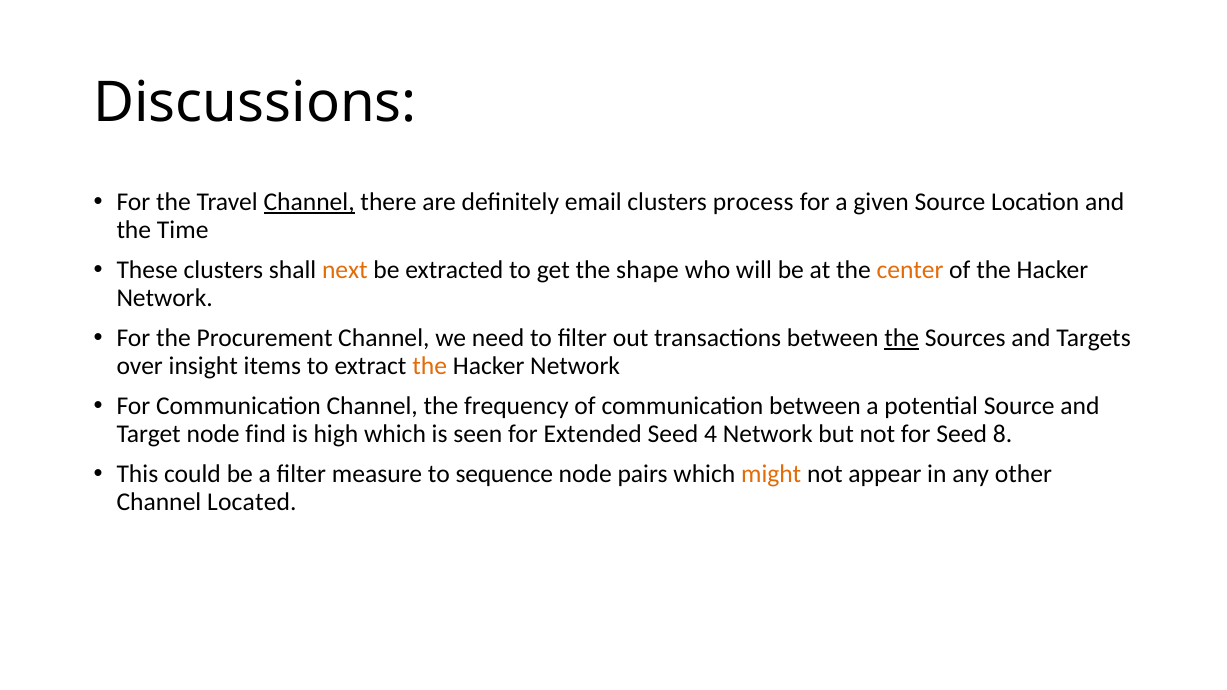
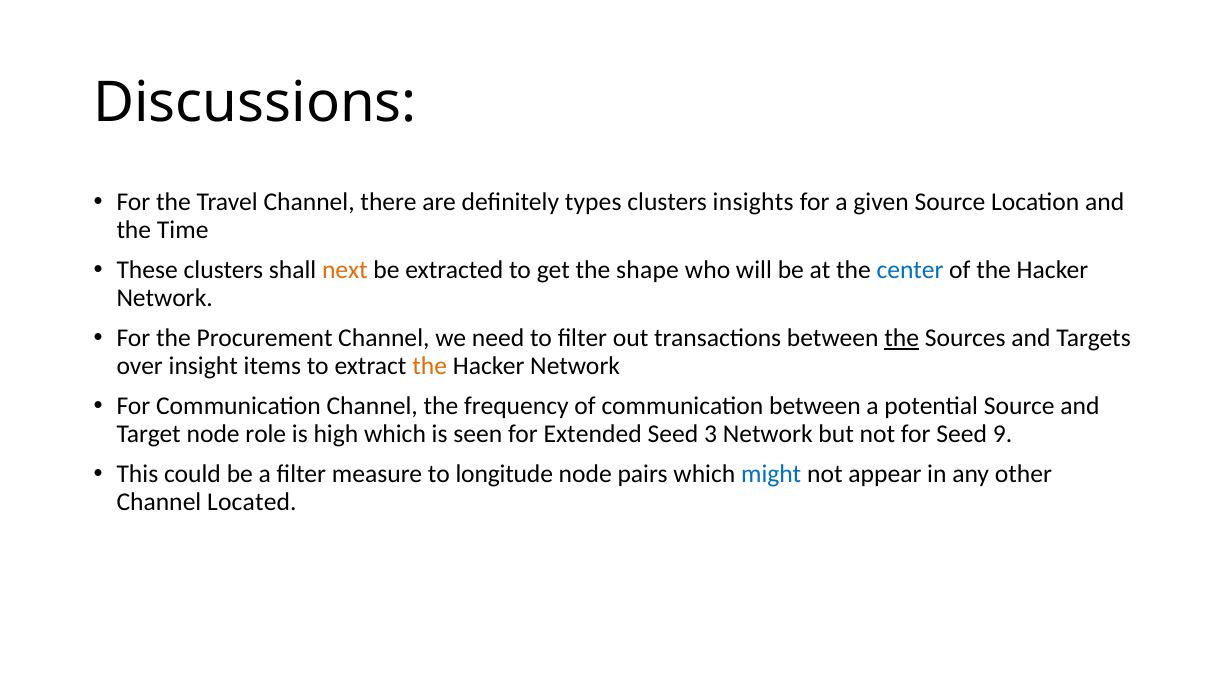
Channel at (309, 202) underline: present -> none
email: email -> types
process: process -> insights
center colour: orange -> blue
find: find -> role
4: 4 -> 3
8: 8 -> 9
sequence: sequence -> longitude
might colour: orange -> blue
